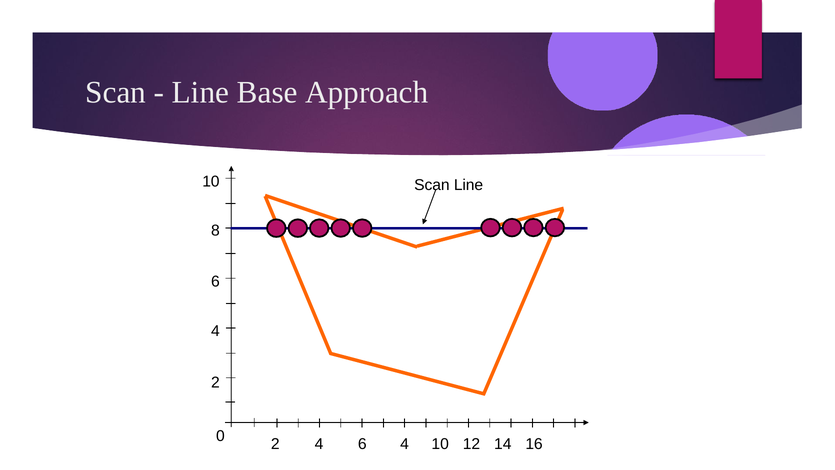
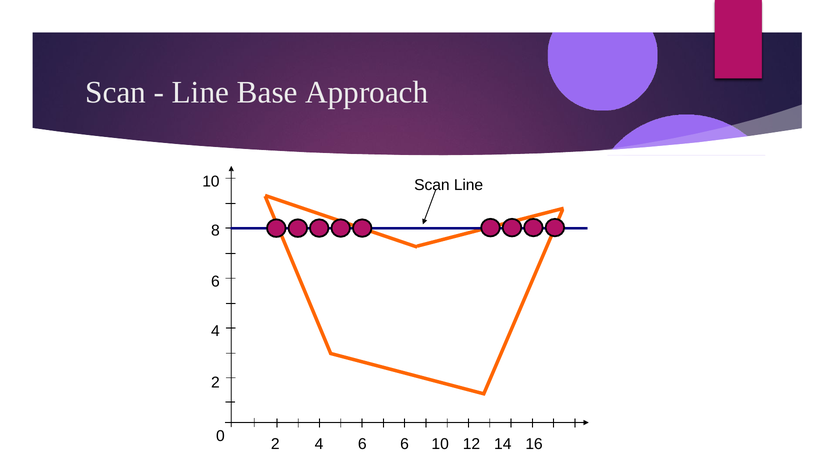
4 6 4: 4 -> 6
